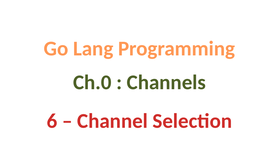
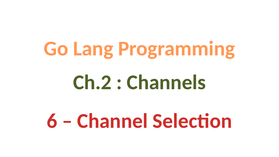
Ch.0: Ch.0 -> Ch.2
